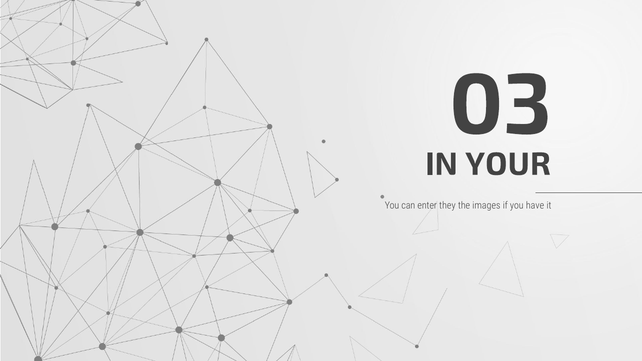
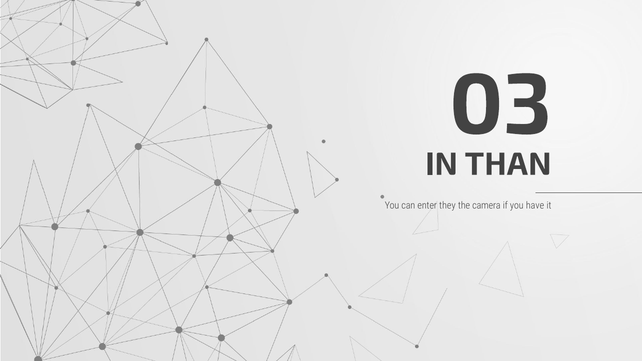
YOUR: YOUR -> THAN
images: images -> camera
